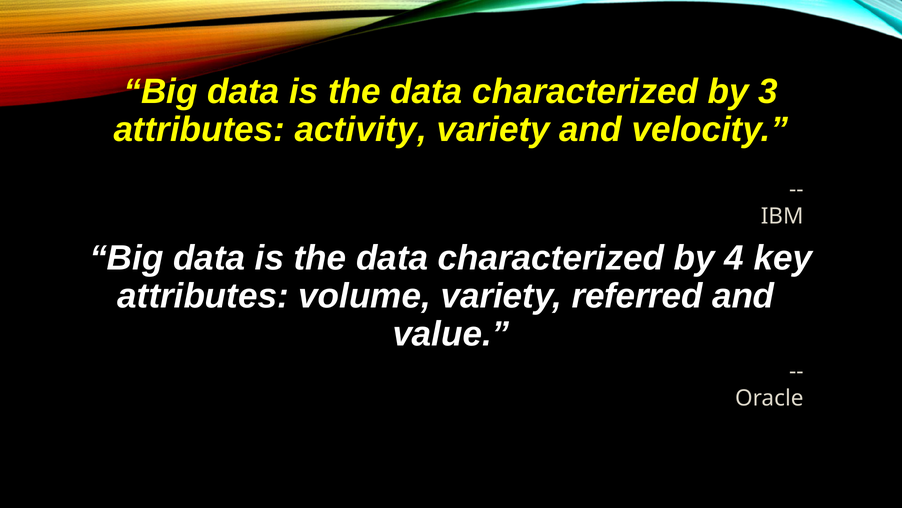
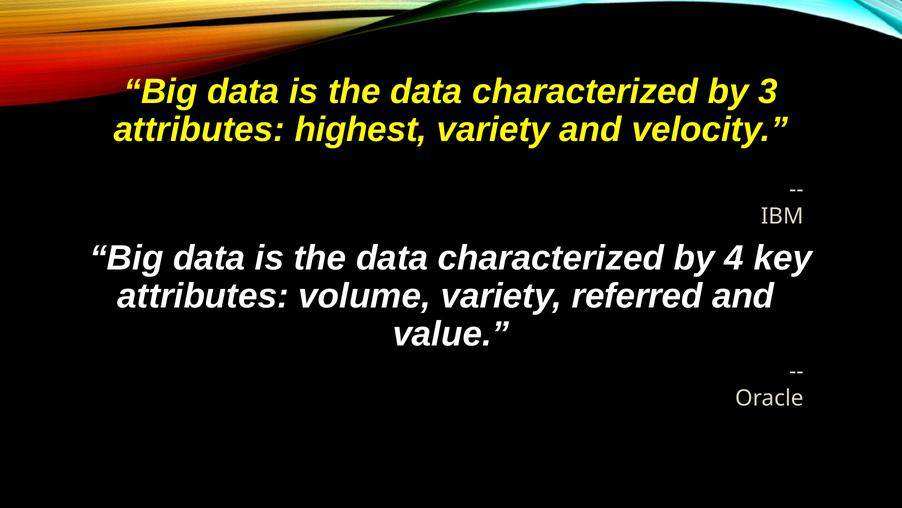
activity: activity -> highest
